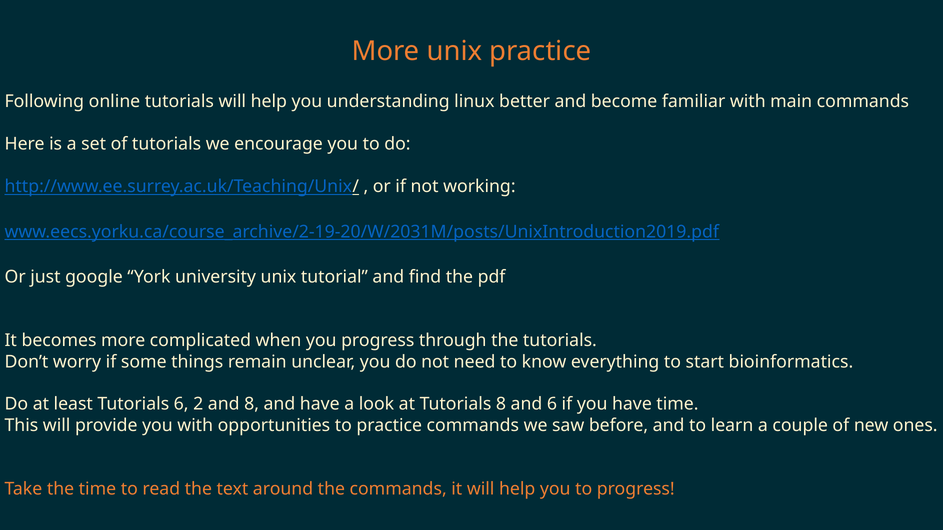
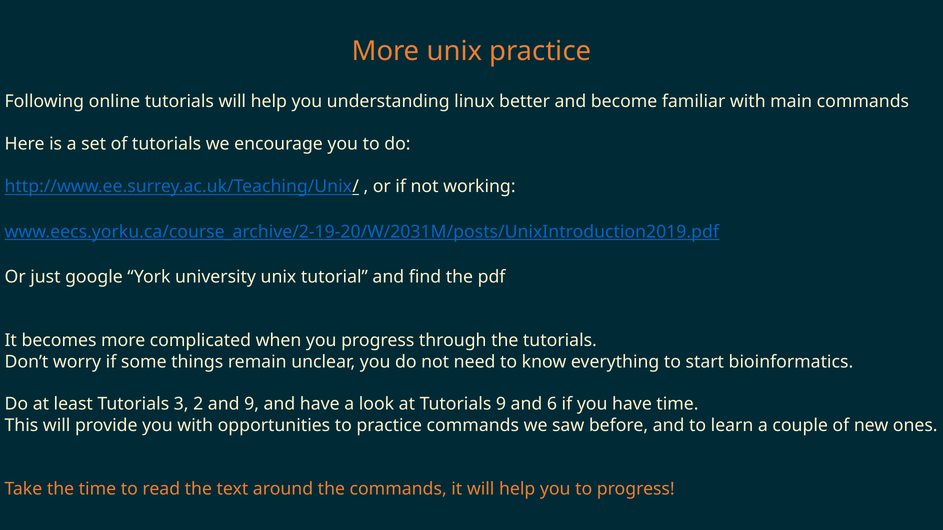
Tutorials 6: 6 -> 3
and 8: 8 -> 9
Tutorials 8: 8 -> 9
